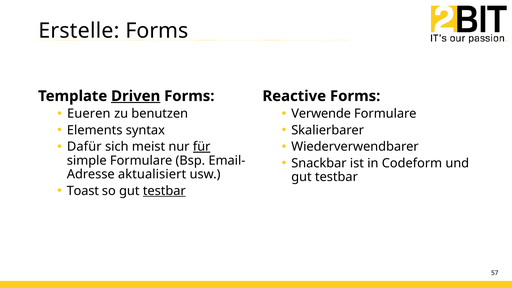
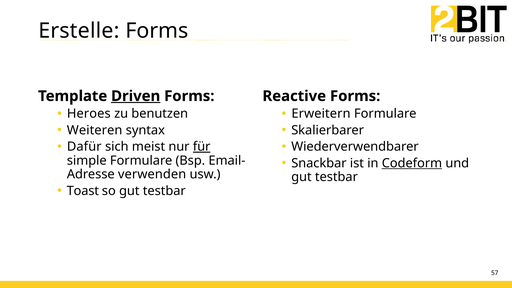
Eueren: Eueren -> Heroes
Verwende: Verwende -> Erweitern
Elements: Elements -> Weiteren
Codeform underline: none -> present
aktualisiert: aktualisiert -> verwenden
testbar at (164, 191) underline: present -> none
